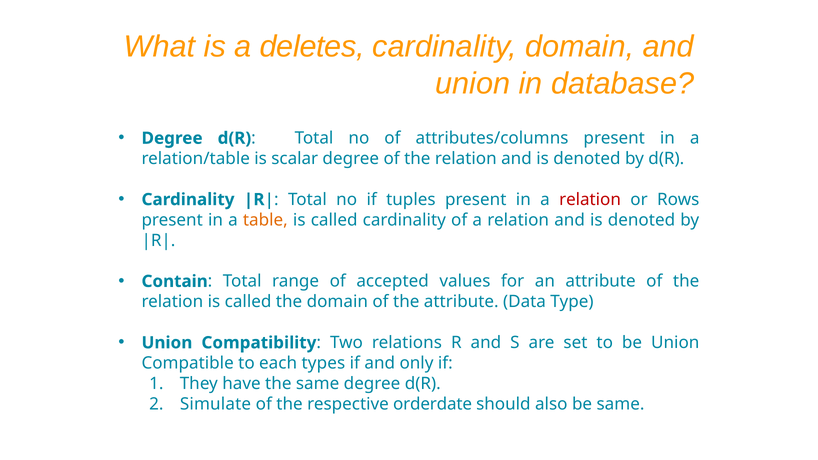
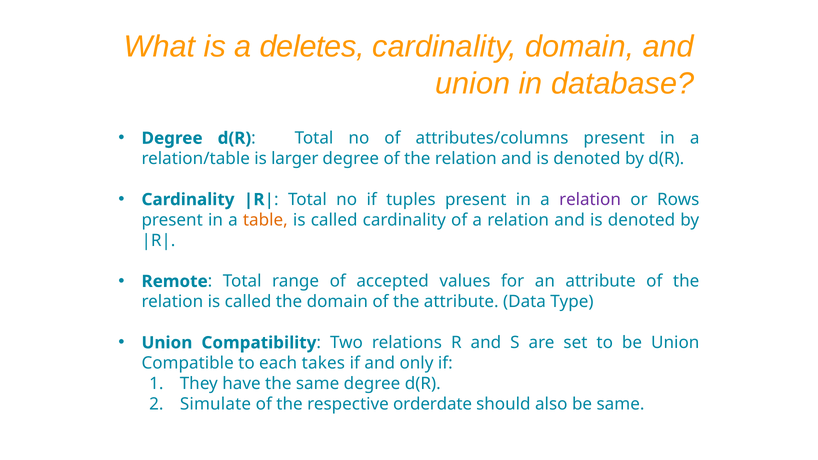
scalar: scalar -> larger
relation at (590, 200) colour: red -> purple
Contain: Contain -> Remote
types: types -> takes
